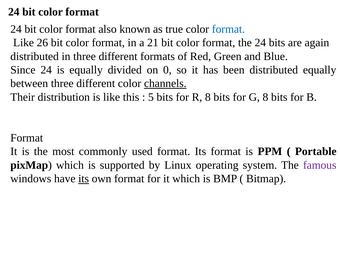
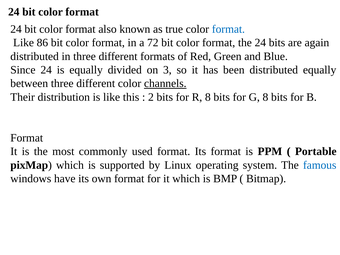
26: 26 -> 86
21: 21 -> 72
0: 0 -> 3
5: 5 -> 2
famous colour: purple -> blue
its at (84, 179) underline: present -> none
